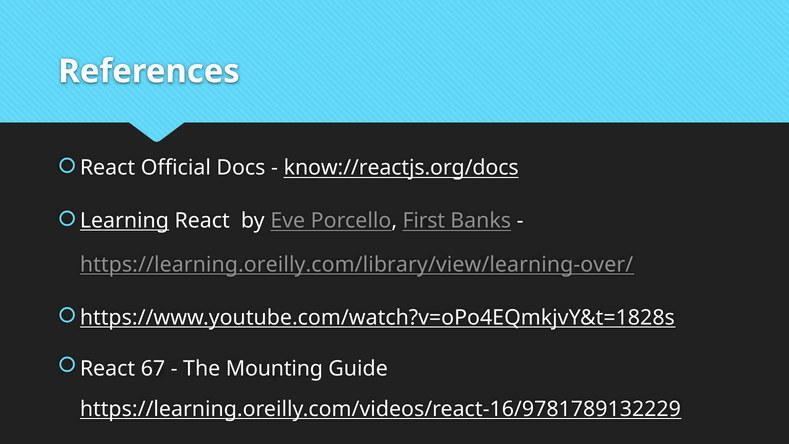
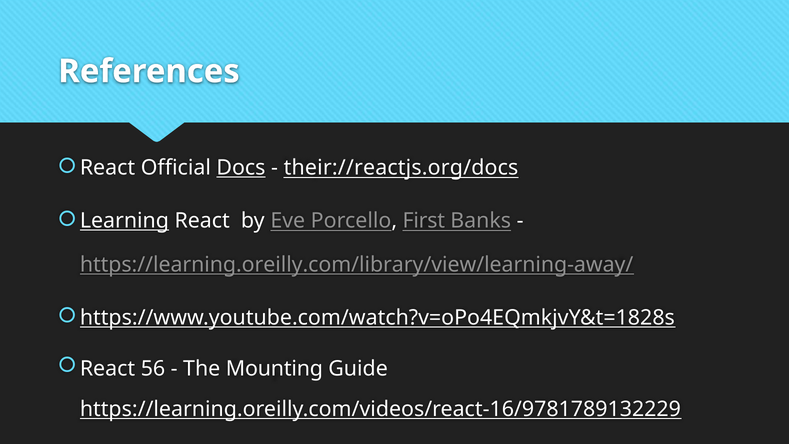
Docs underline: none -> present
know://reactjs.org/docs: know://reactjs.org/docs -> their://reactjs.org/docs
https://learning.oreilly.com/library/view/learning-over/: https://learning.oreilly.com/library/view/learning-over/ -> https://learning.oreilly.com/library/view/learning-away/
67: 67 -> 56
